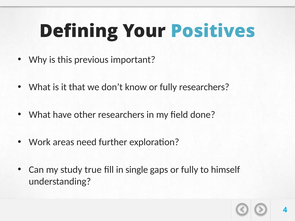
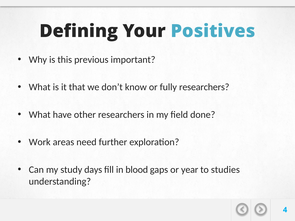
true: true -> days
single: single -> blood
gaps or fully: fully -> year
himself: himself -> studies
